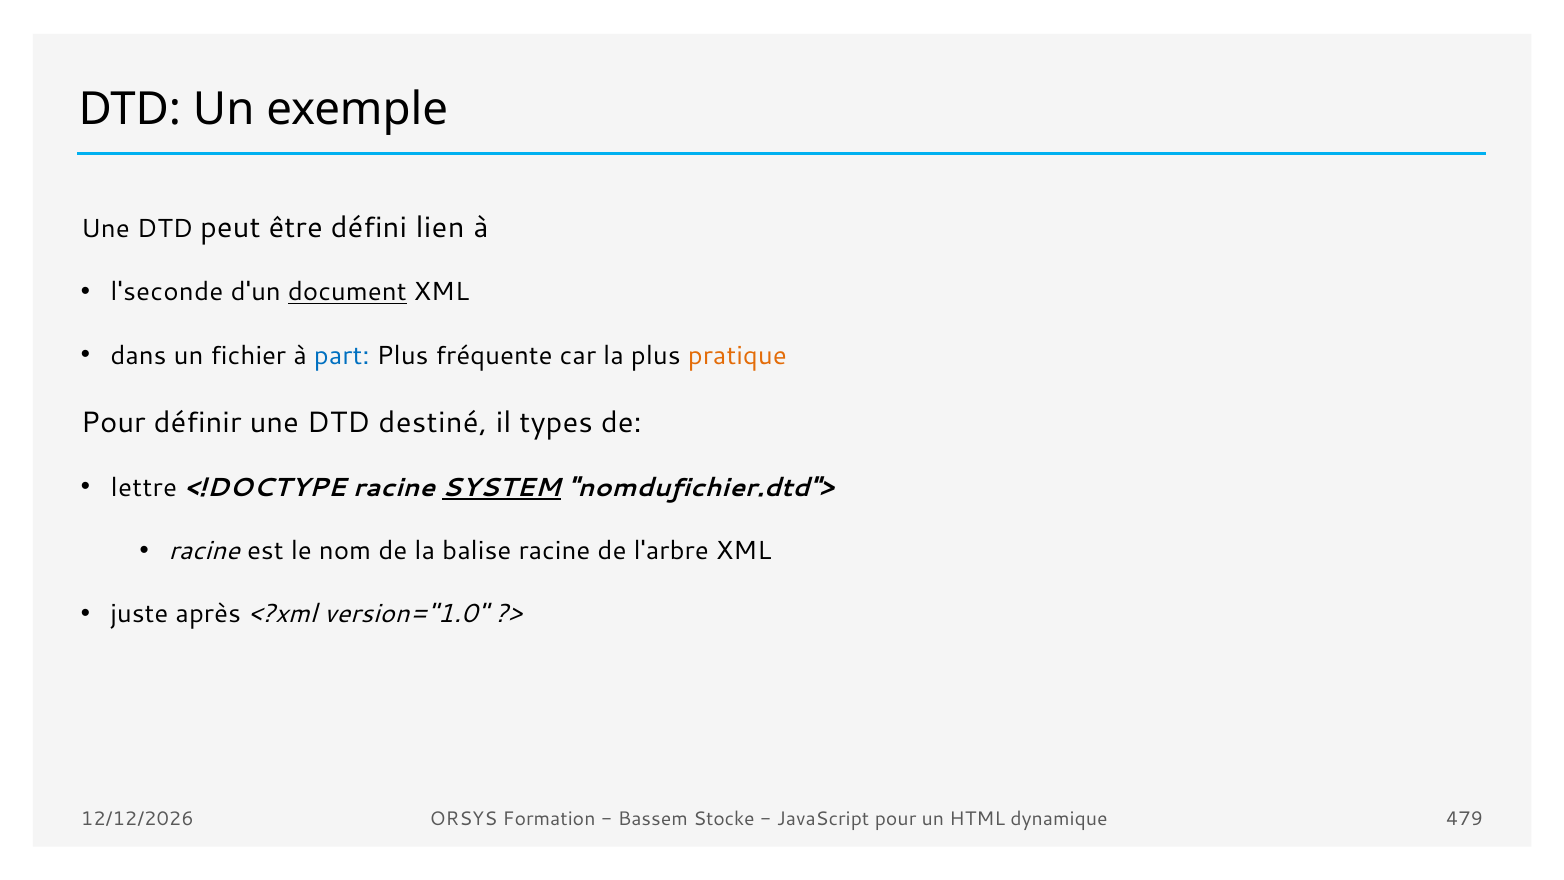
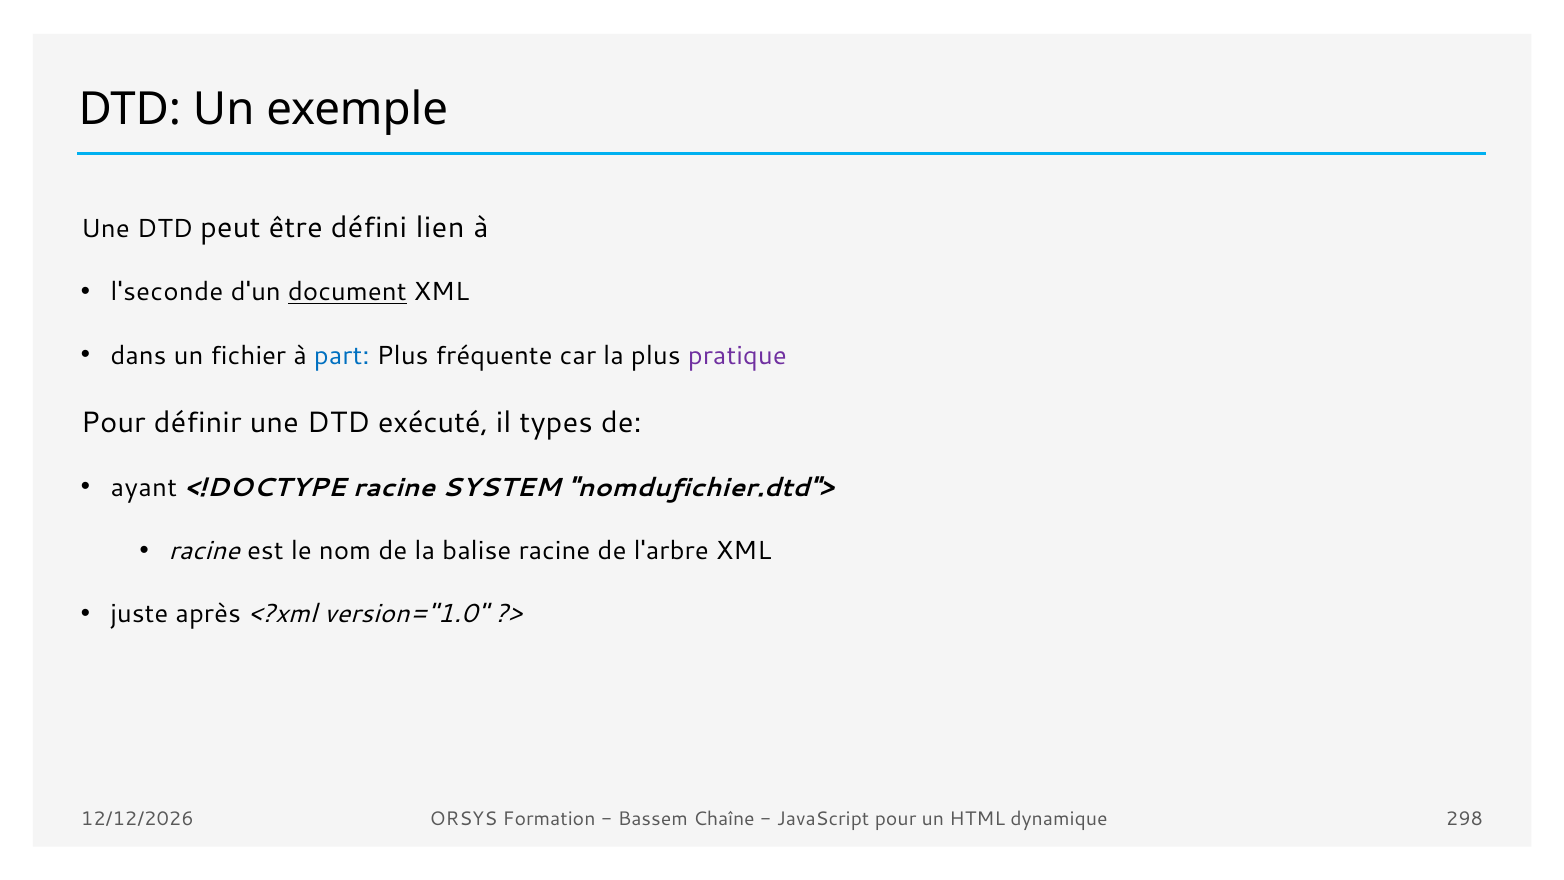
pratique colour: orange -> purple
destiné: destiné -> exécuté
lettre: lettre -> ayant
SYSTEM underline: present -> none
Stocke: Stocke -> Chaîne
479: 479 -> 298
